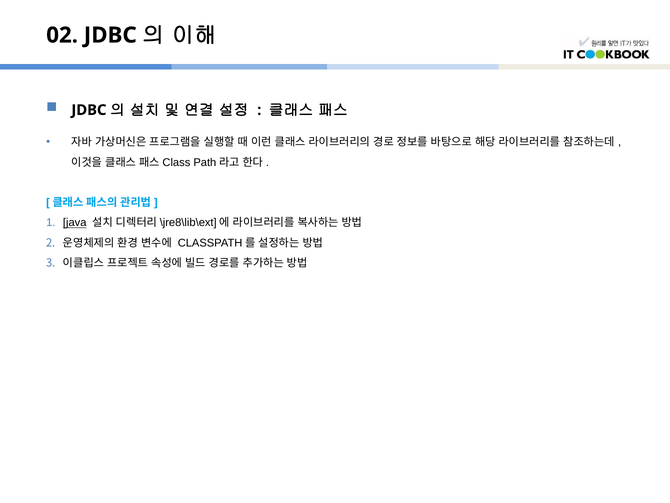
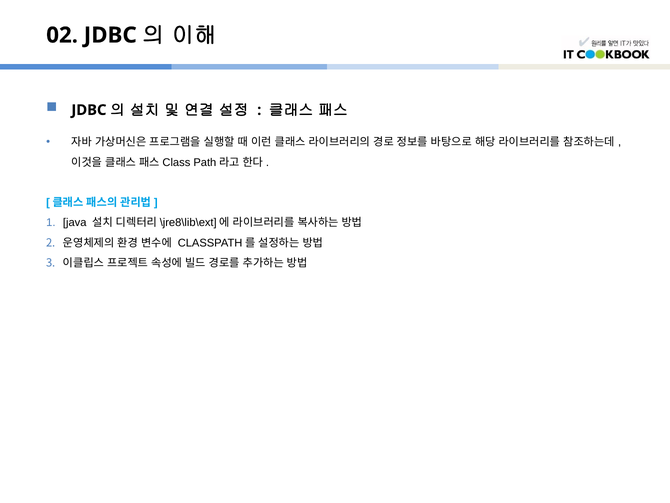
java underline: present -> none
